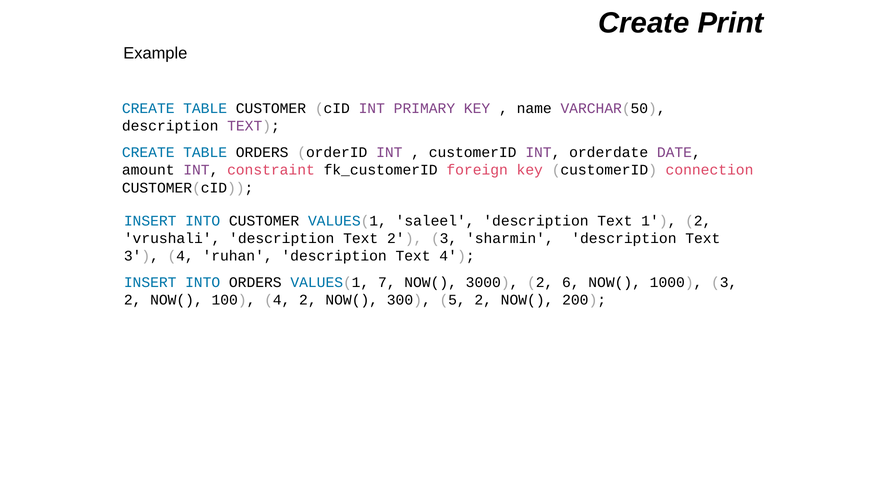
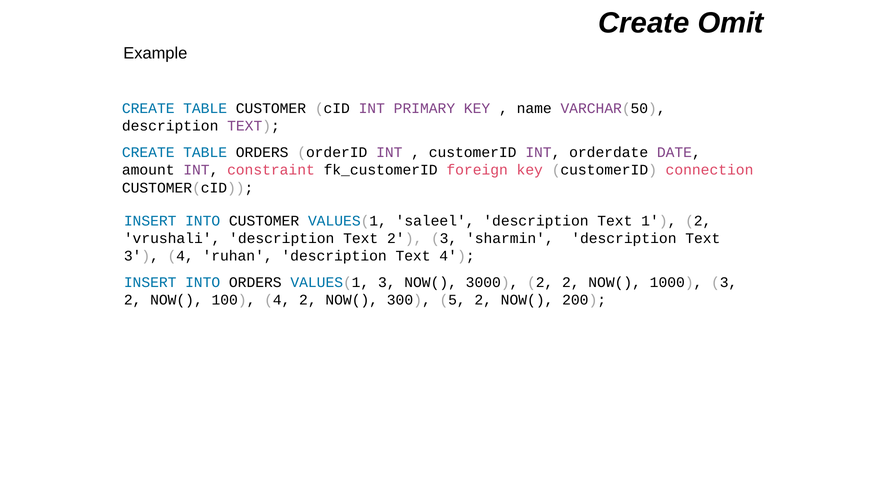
Print: Print -> Omit
VALUES(1 7: 7 -> 3
2 6: 6 -> 2
